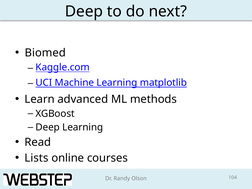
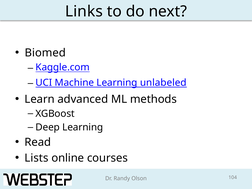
Deep at (84, 11): Deep -> Links
matplotlib: matplotlib -> unlabeled
